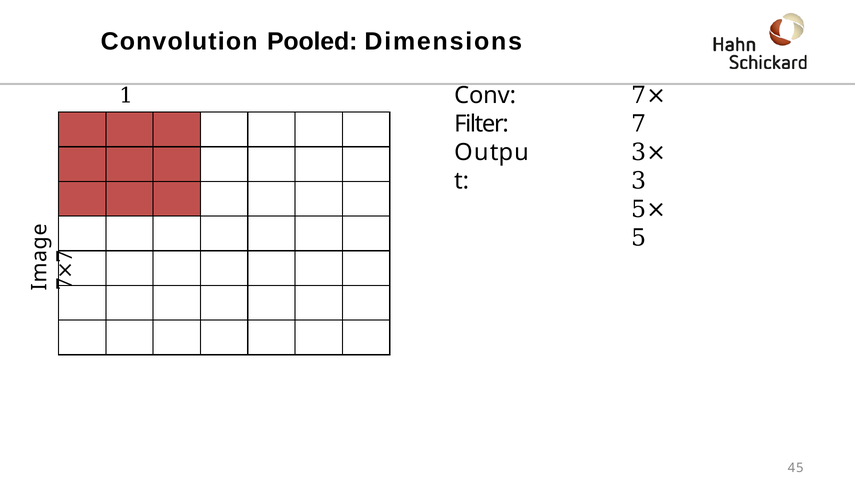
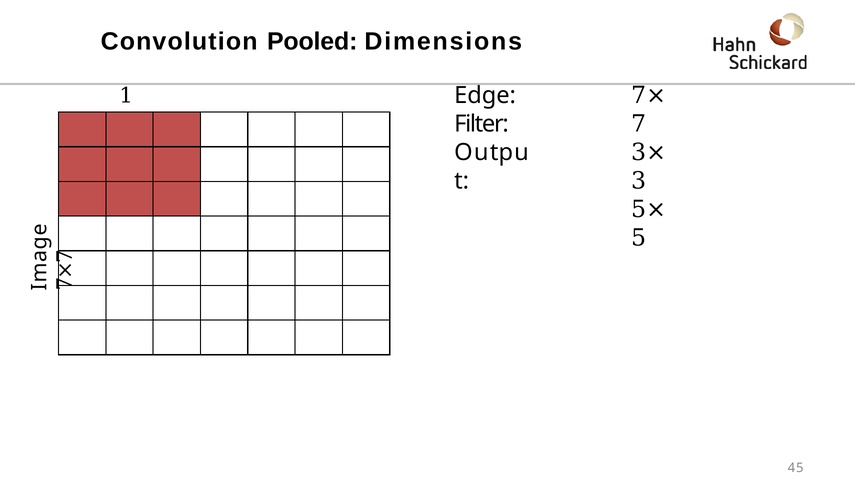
Conv: Conv -> Edge
